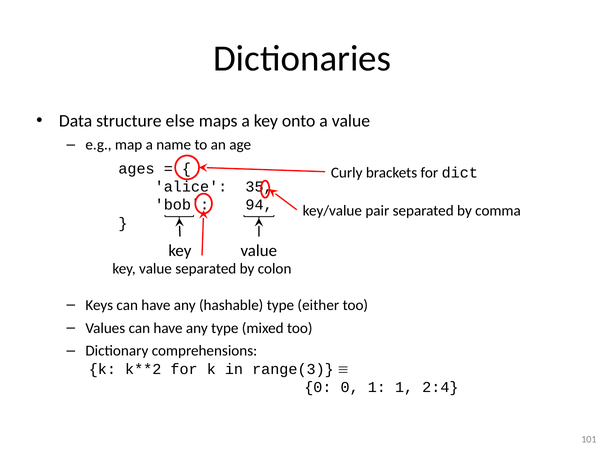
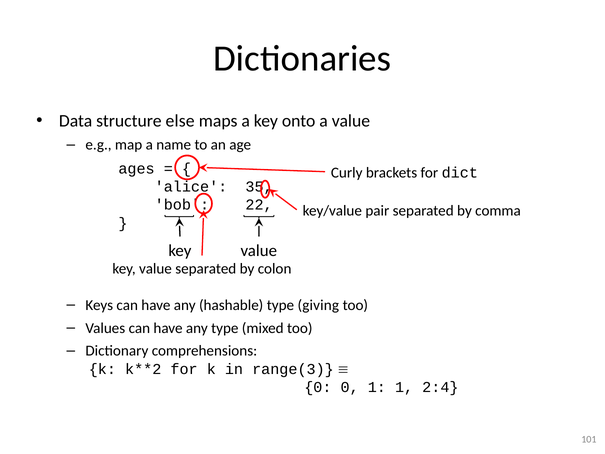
94: 94 -> 22
either: either -> giving
